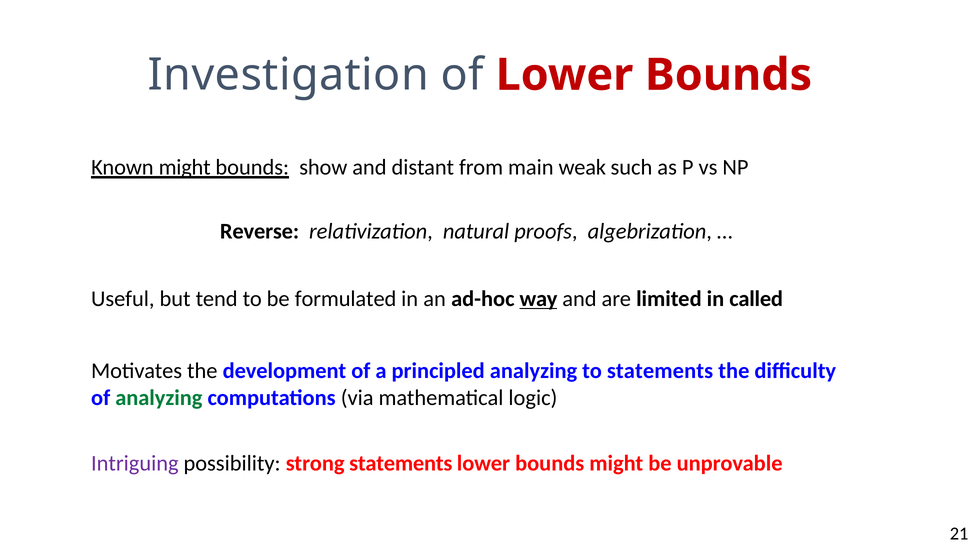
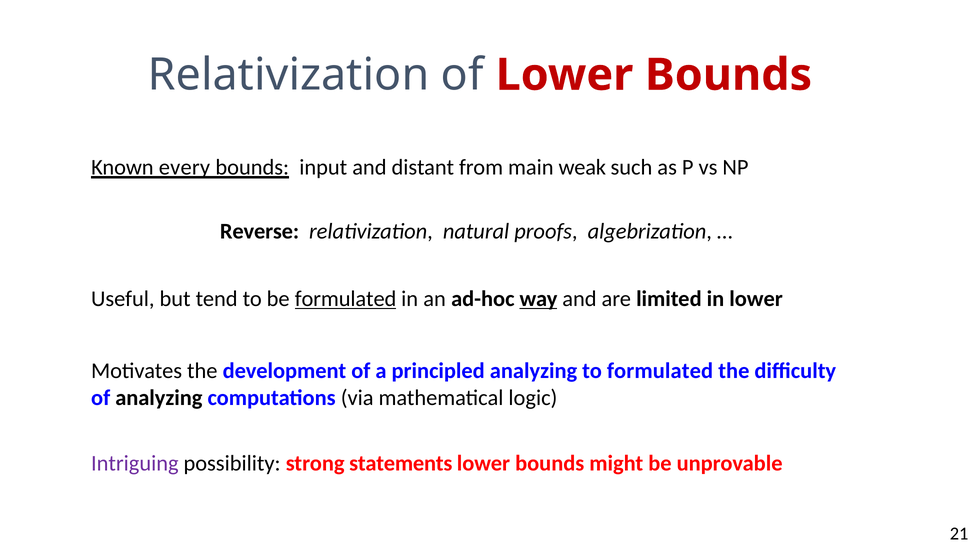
Investigation at (288, 75): Investigation -> Relativization
Known might: might -> every
show: show -> input
formulated at (346, 299) underline: none -> present
in called: called -> lower
to statements: statements -> formulated
analyzing at (159, 398) colour: green -> black
